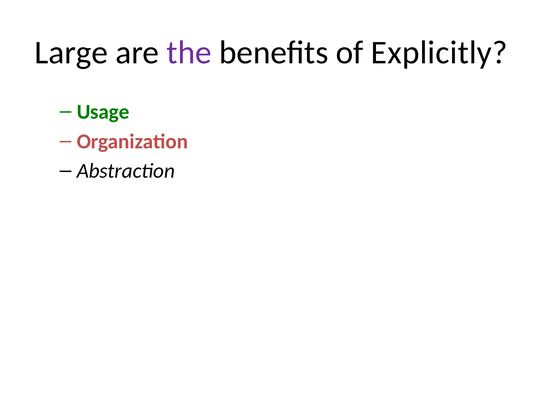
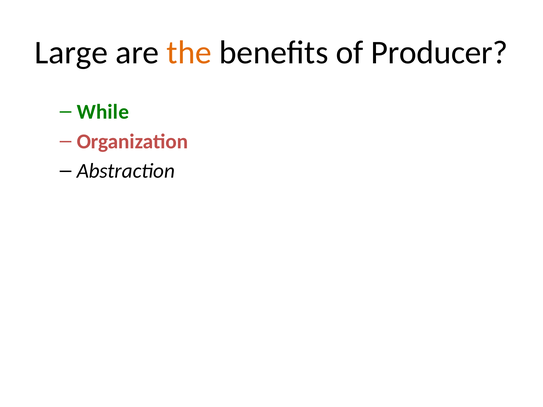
the colour: purple -> orange
Explicitly: Explicitly -> Producer
Usage: Usage -> While
